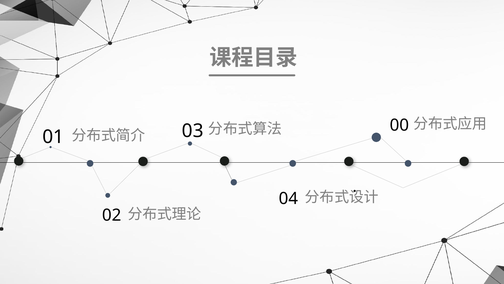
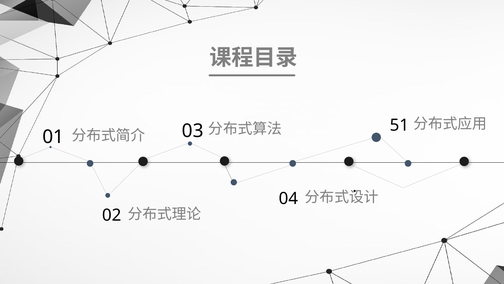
00: 00 -> 51
